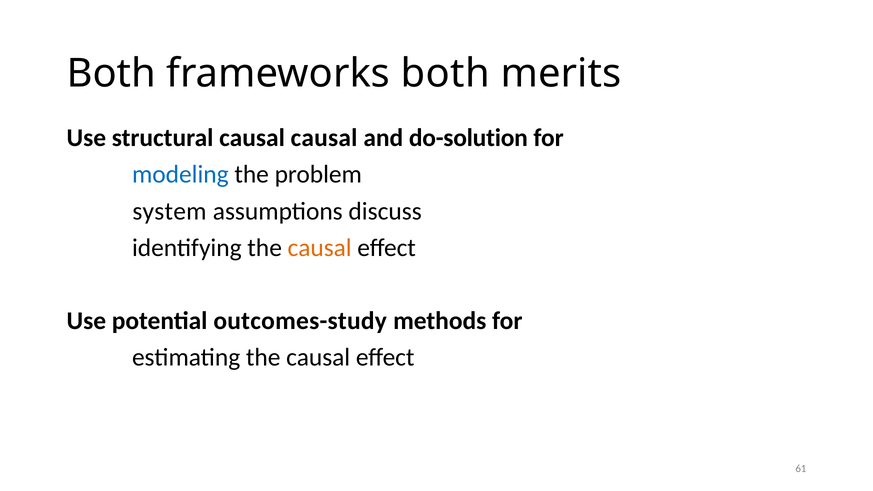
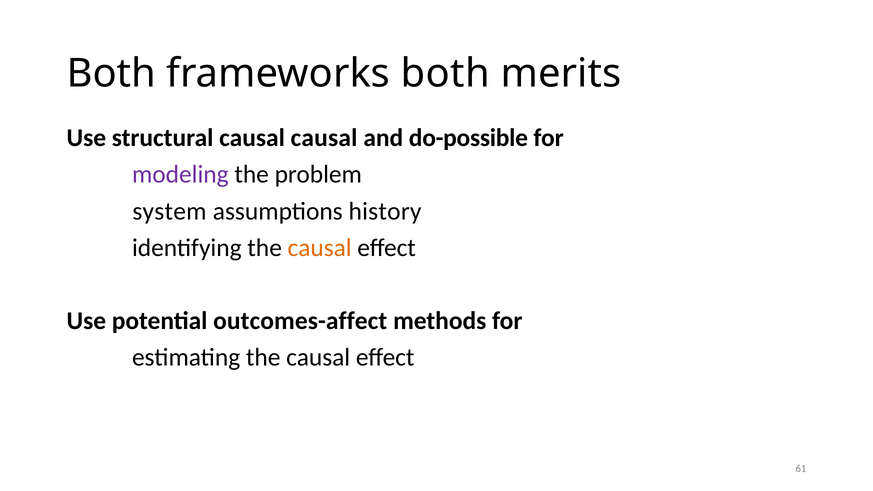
do-solution: do-solution -> do-possible
modeling colour: blue -> purple
discuss: discuss -> history
outcomes-study: outcomes-study -> outcomes-affect
